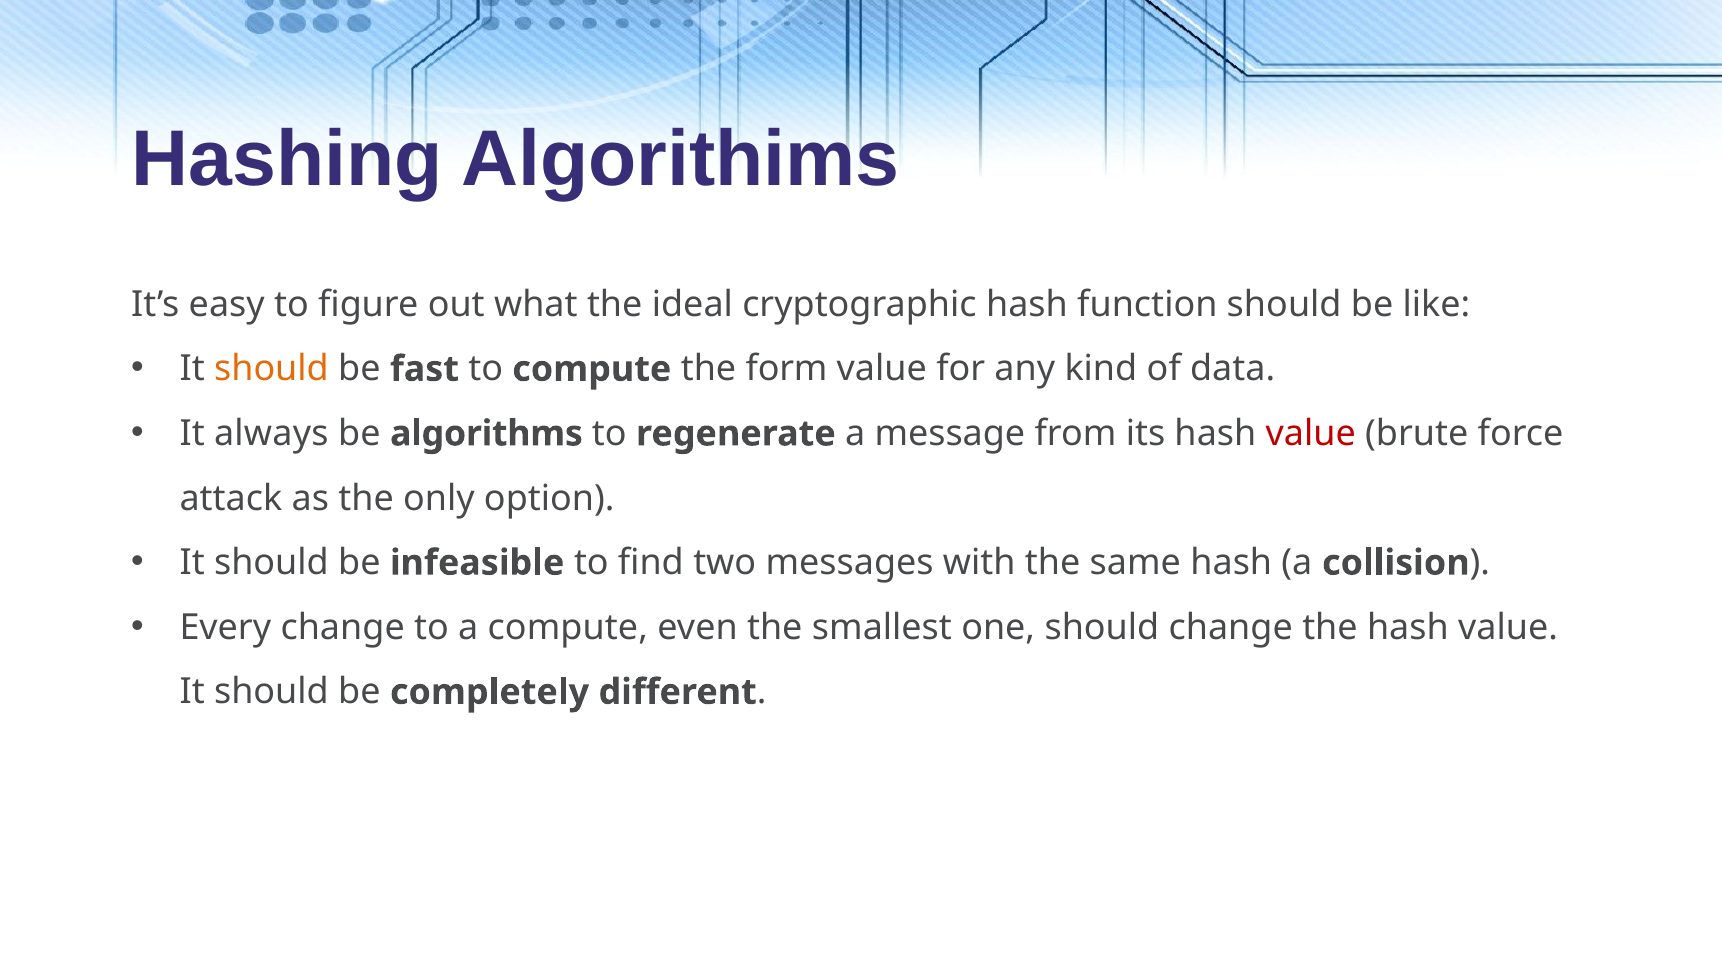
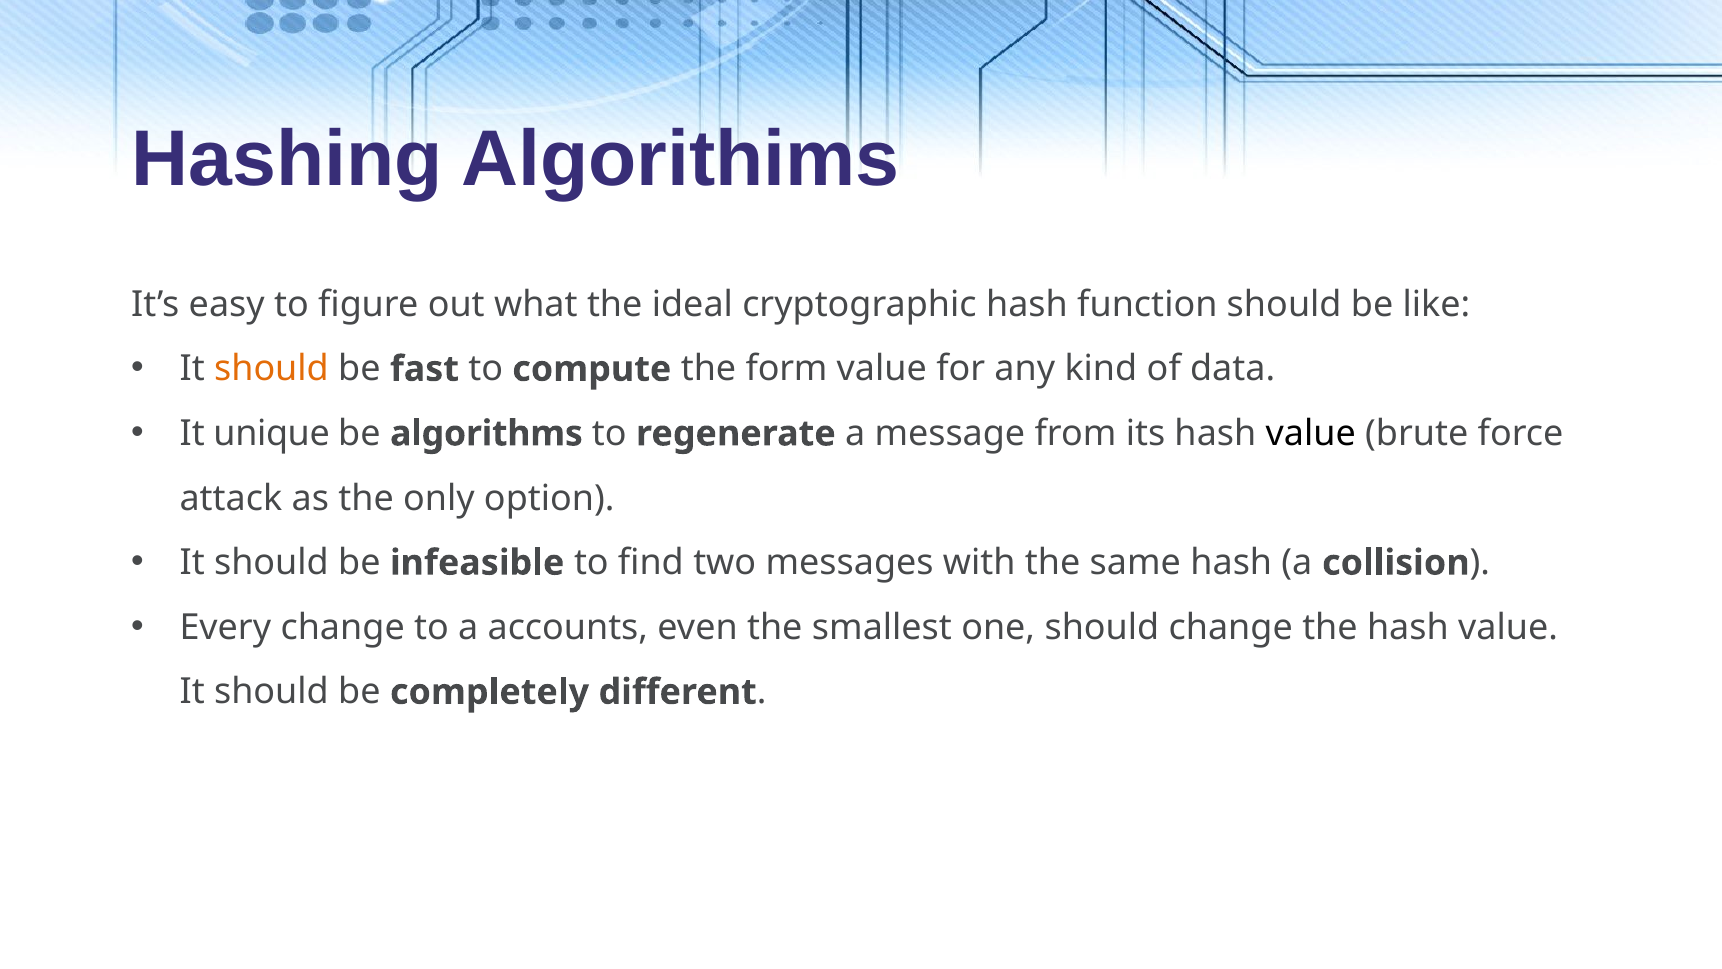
always: always -> unique
value at (1311, 433) colour: red -> black
a compute: compute -> accounts
